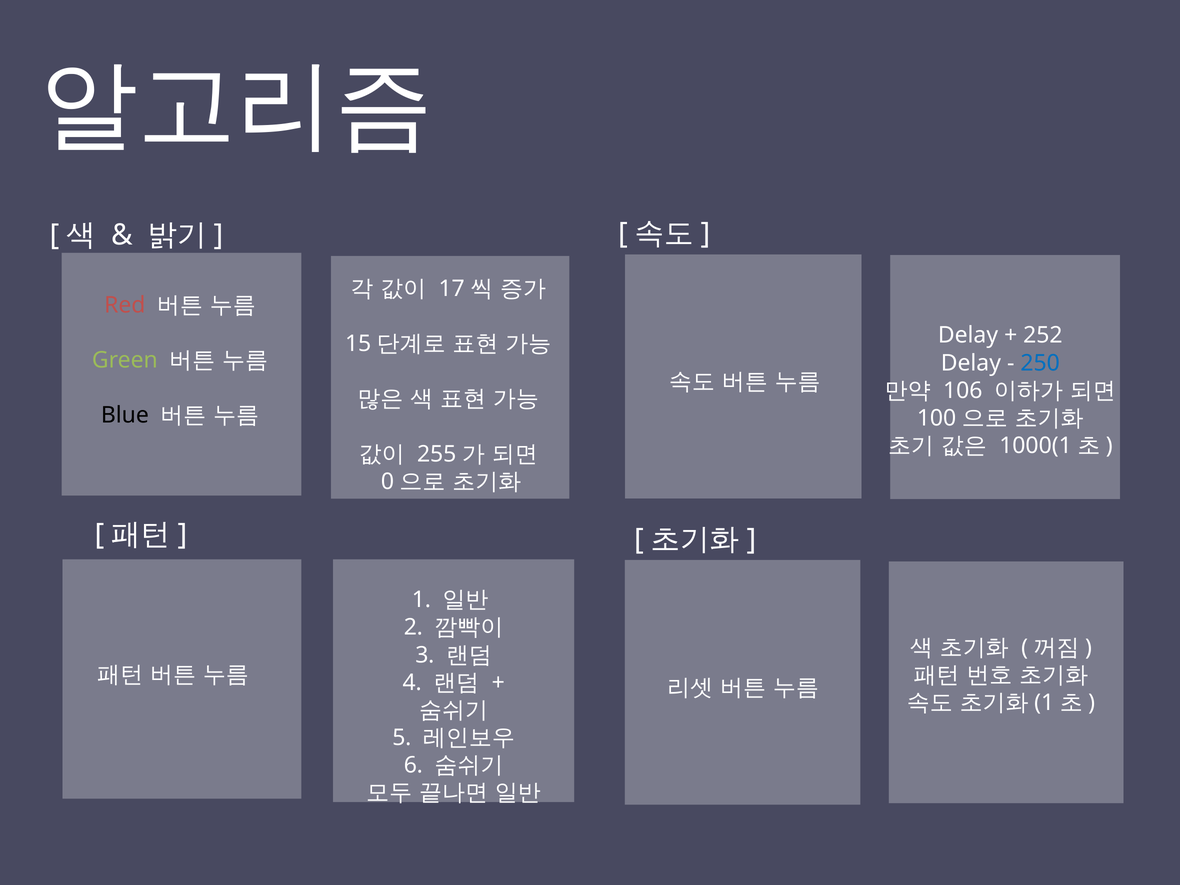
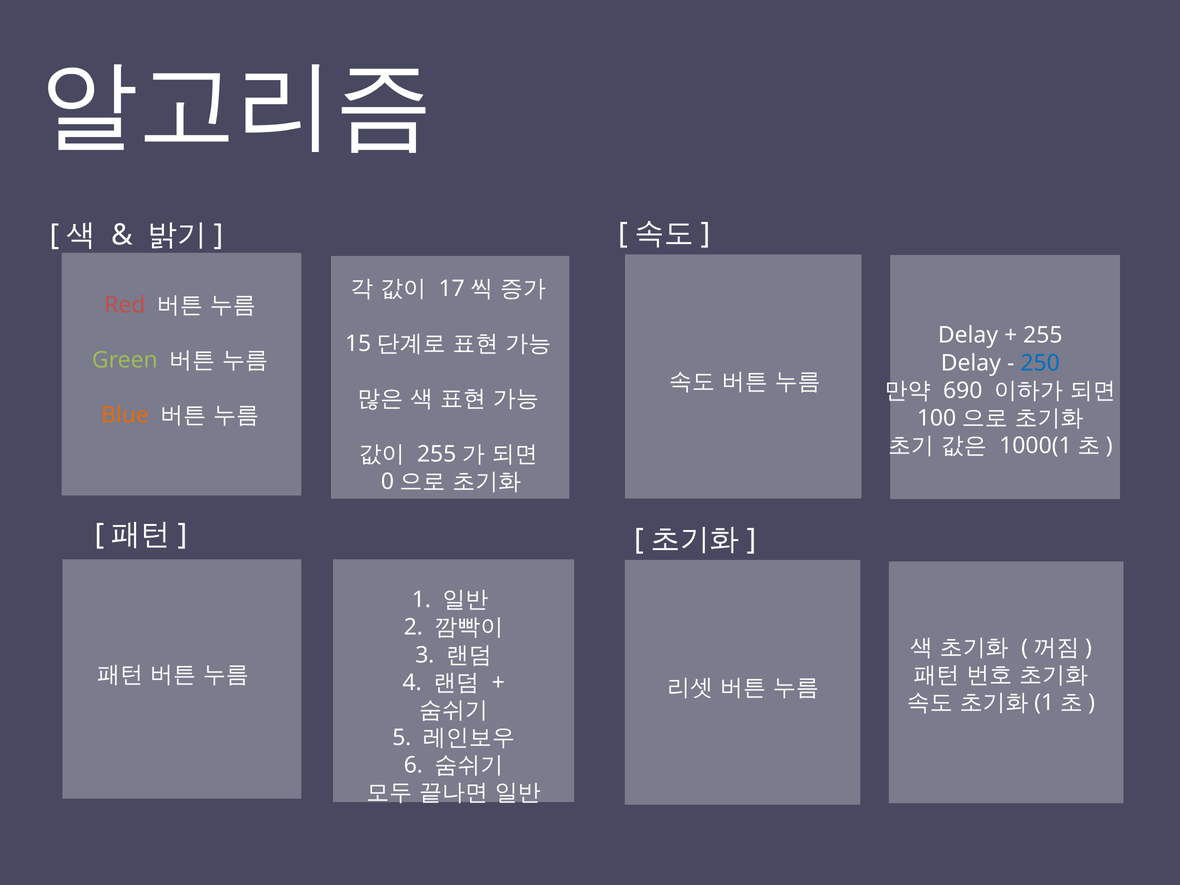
252: 252 -> 255
106: 106 -> 690
Blue colour: black -> orange
